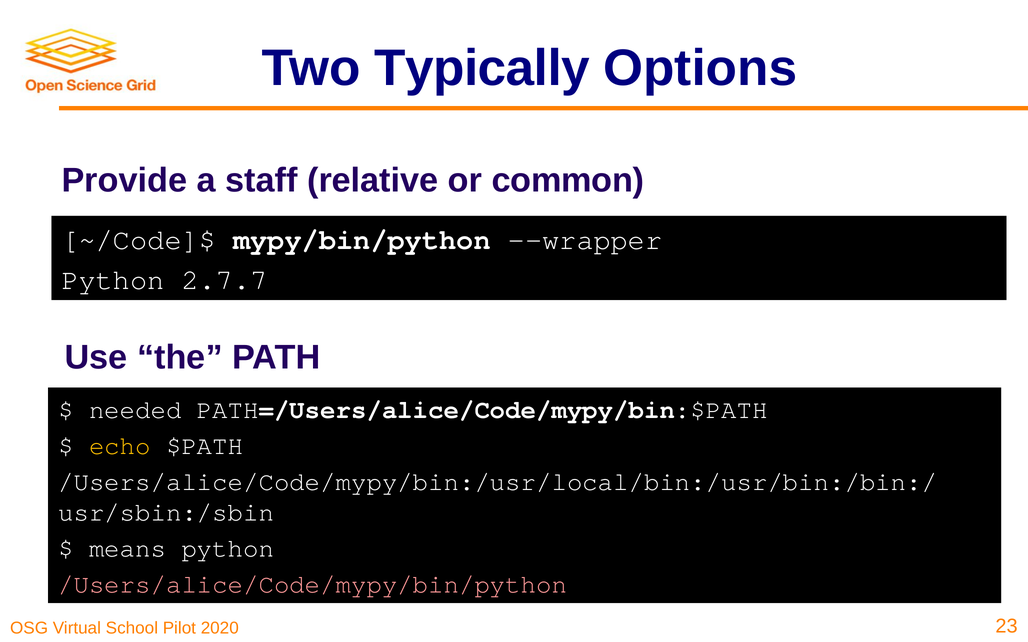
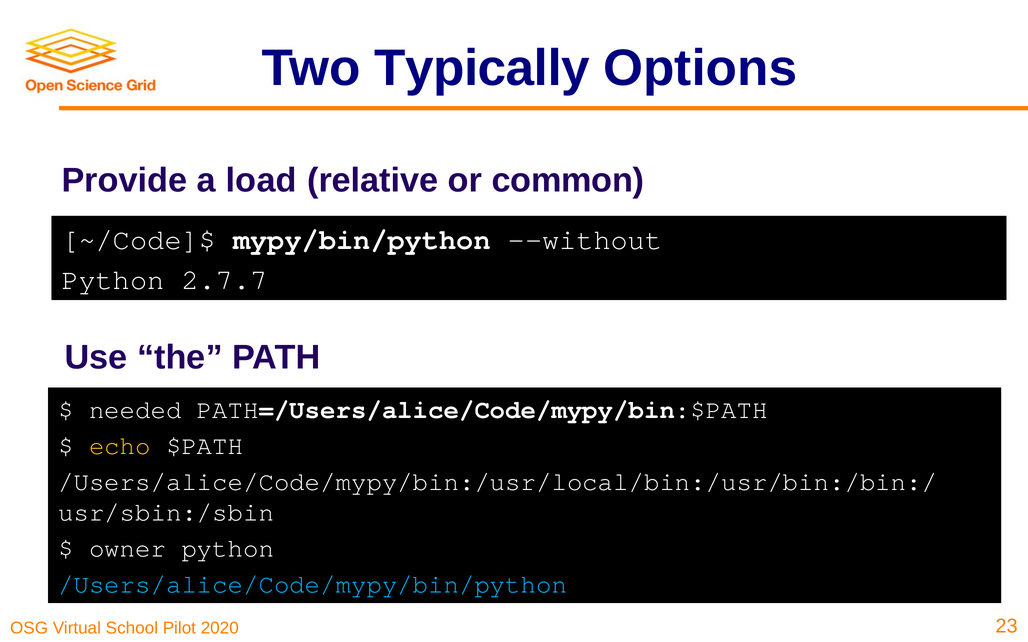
staff: staff -> load
--wrapper: --wrapper -> --without
means: means -> owner
/Users/alice/Code/mypy/bin/python colour: pink -> light blue
